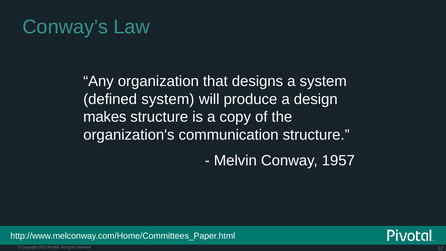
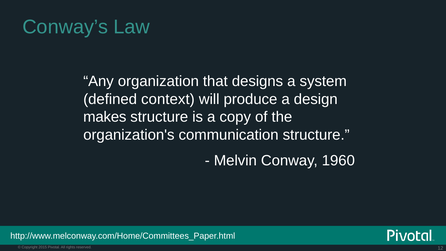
defined system: system -> context
1957: 1957 -> 1960
